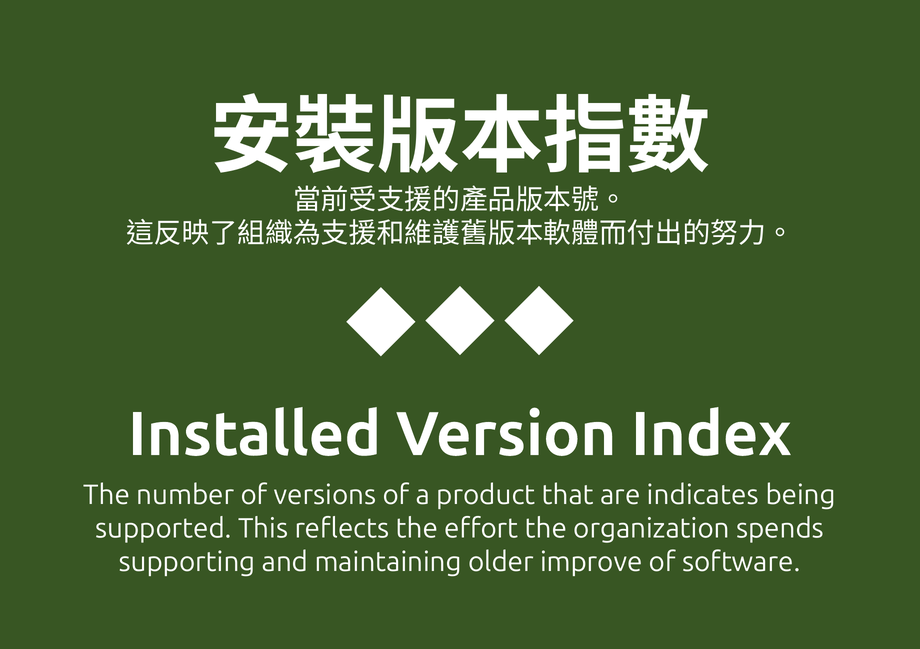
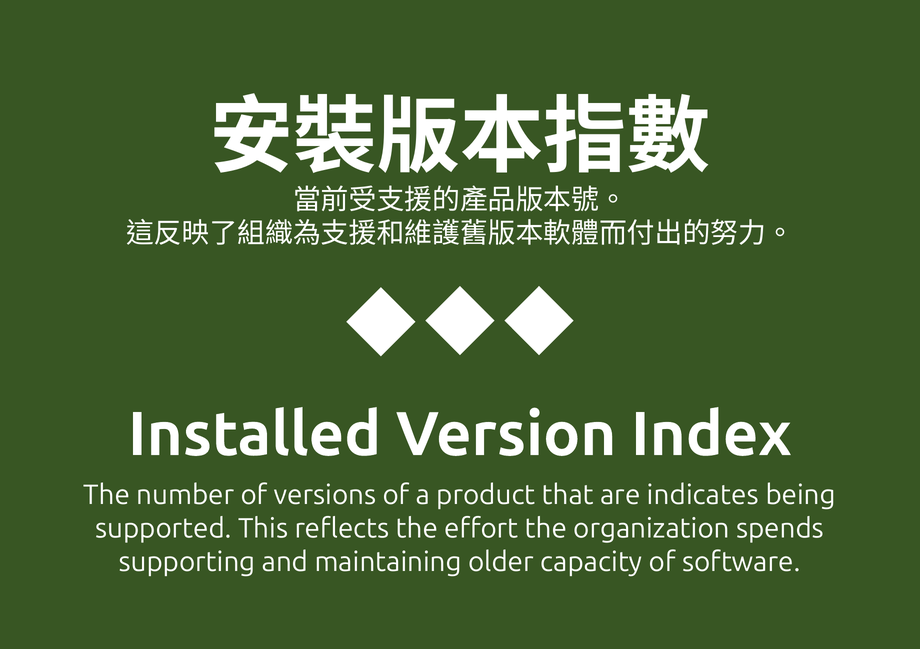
improve: improve -> capacity
